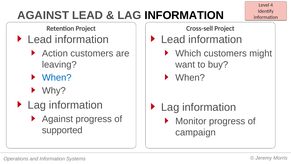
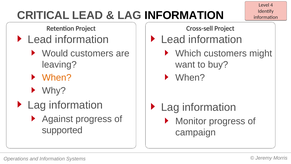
AGAINST at (43, 15): AGAINST -> CRITICAL
Action: Action -> Would
When at (57, 77) colour: blue -> orange
